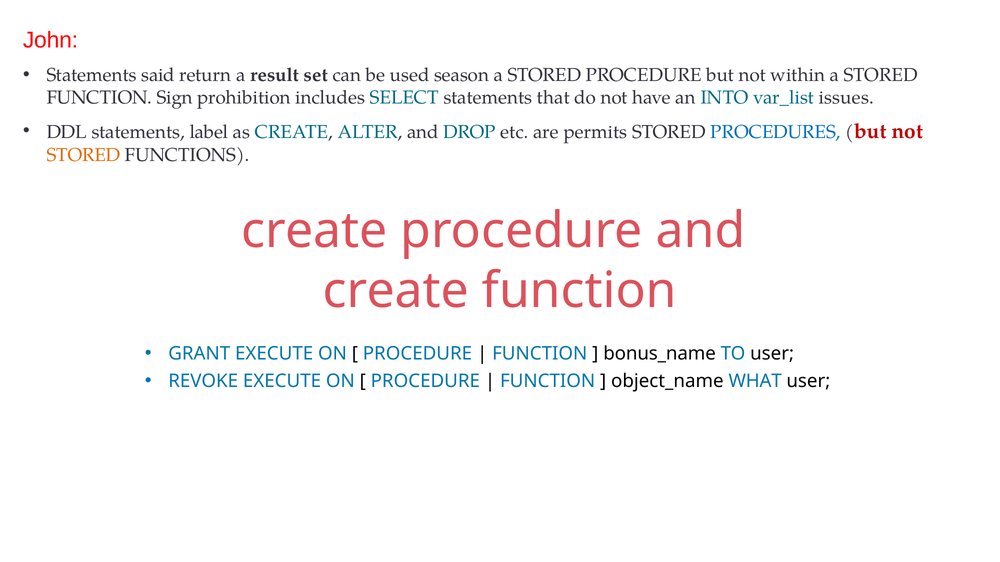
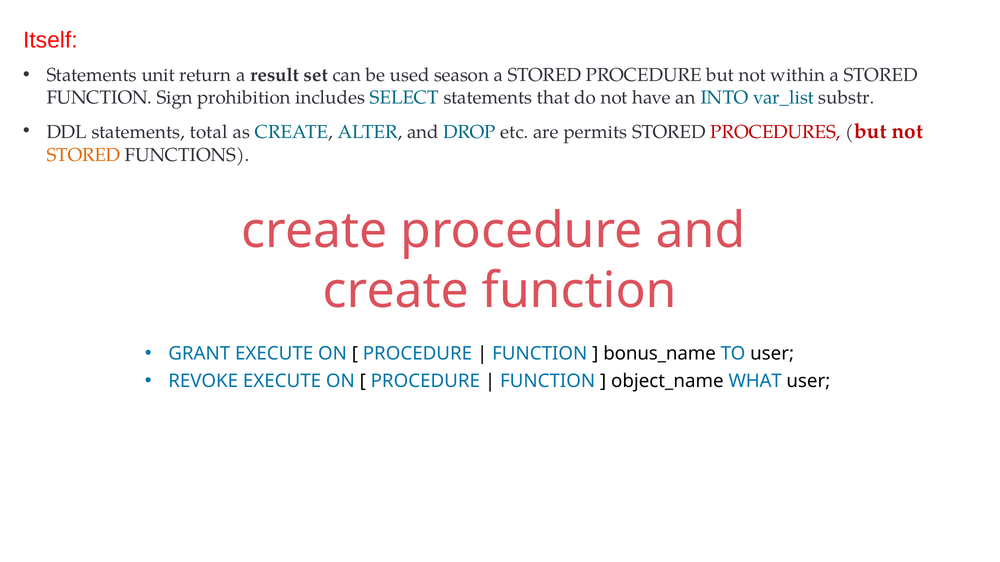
John: John -> Itself
said: said -> unit
issues: issues -> substr
label: label -> total
PROCEDURES colour: blue -> red
